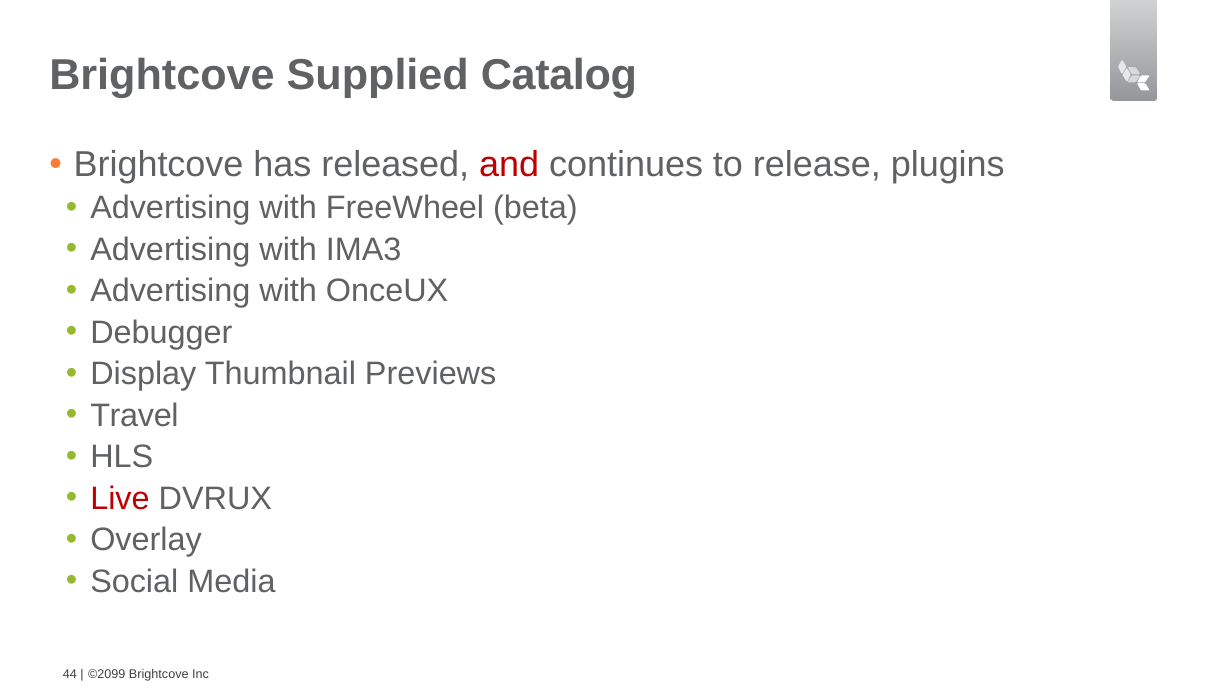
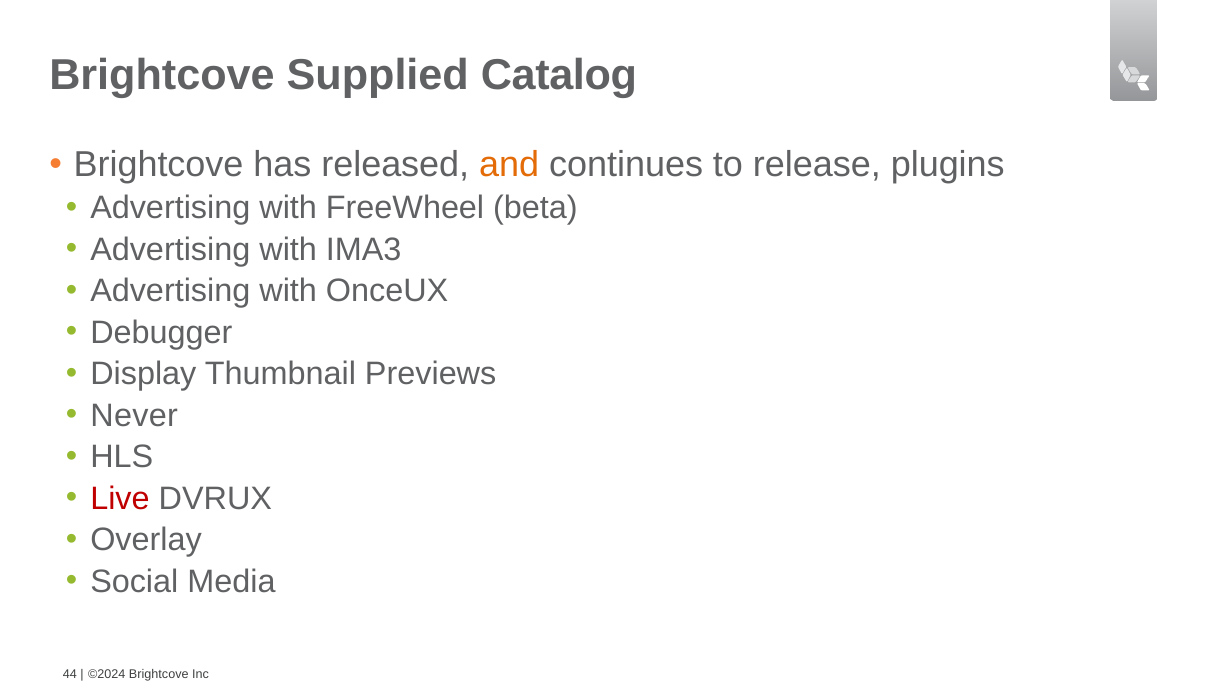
and colour: red -> orange
Travel: Travel -> Never
©2099: ©2099 -> ©2024
